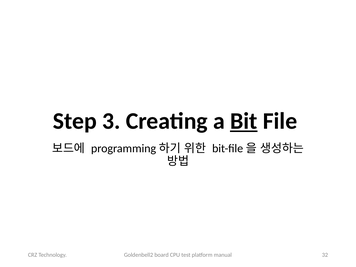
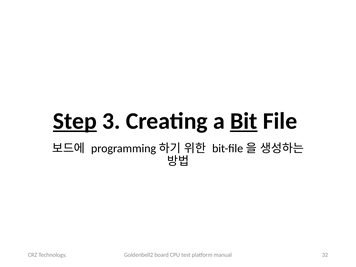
Step underline: none -> present
